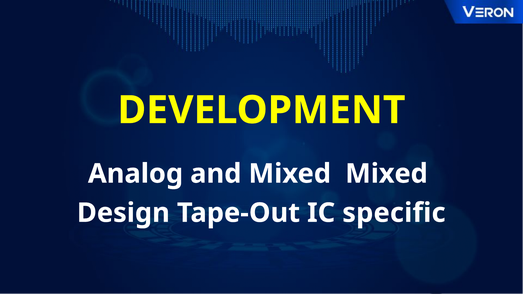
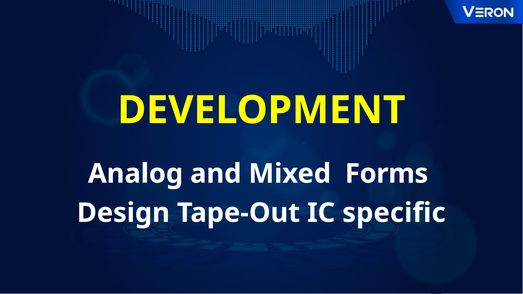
Mixed Mixed: Mixed -> Forms
